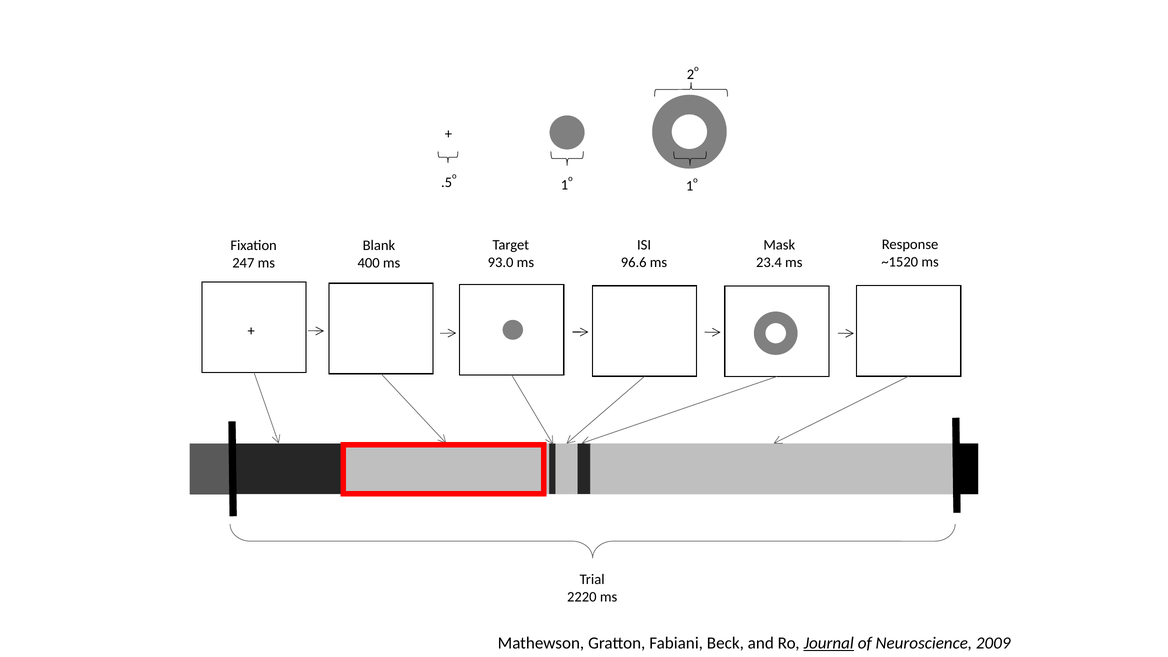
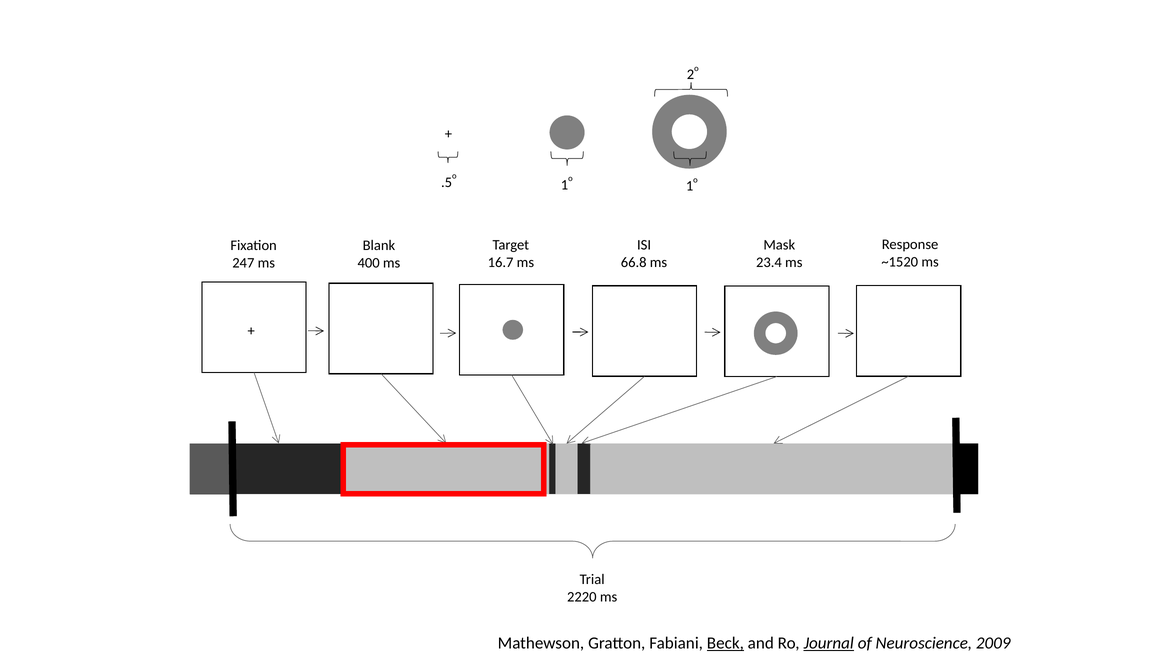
96.6: 96.6 -> 66.8
93.0: 93.0 -> 16.7
Beck underline: none -> present
